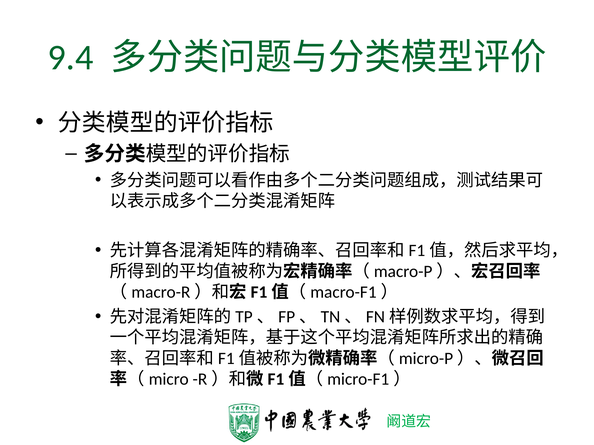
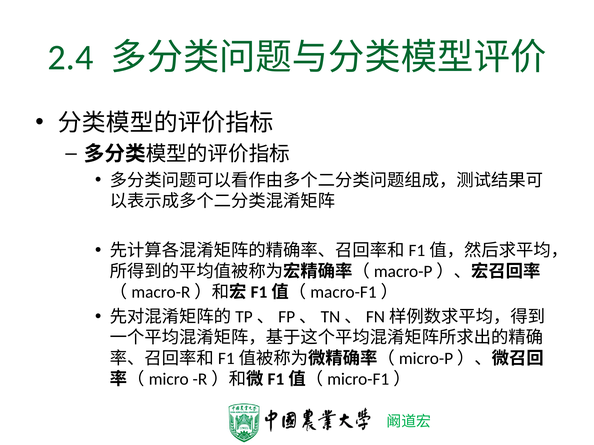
9.4: 9.4 -> 2.4
